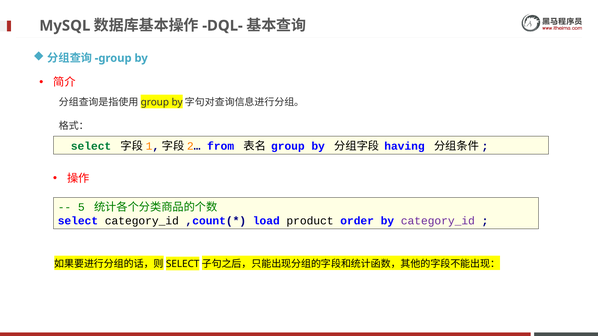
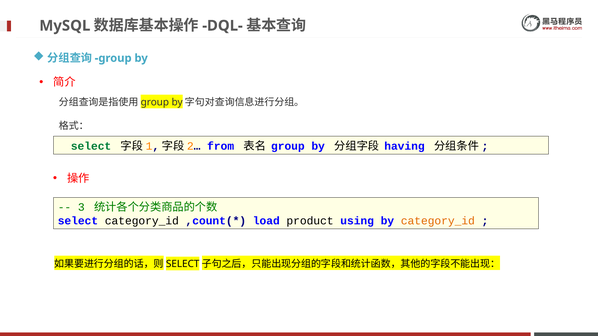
5: 5 -> 3
order: order -> using
category_id at (438, 221) colour: purple -> orange
